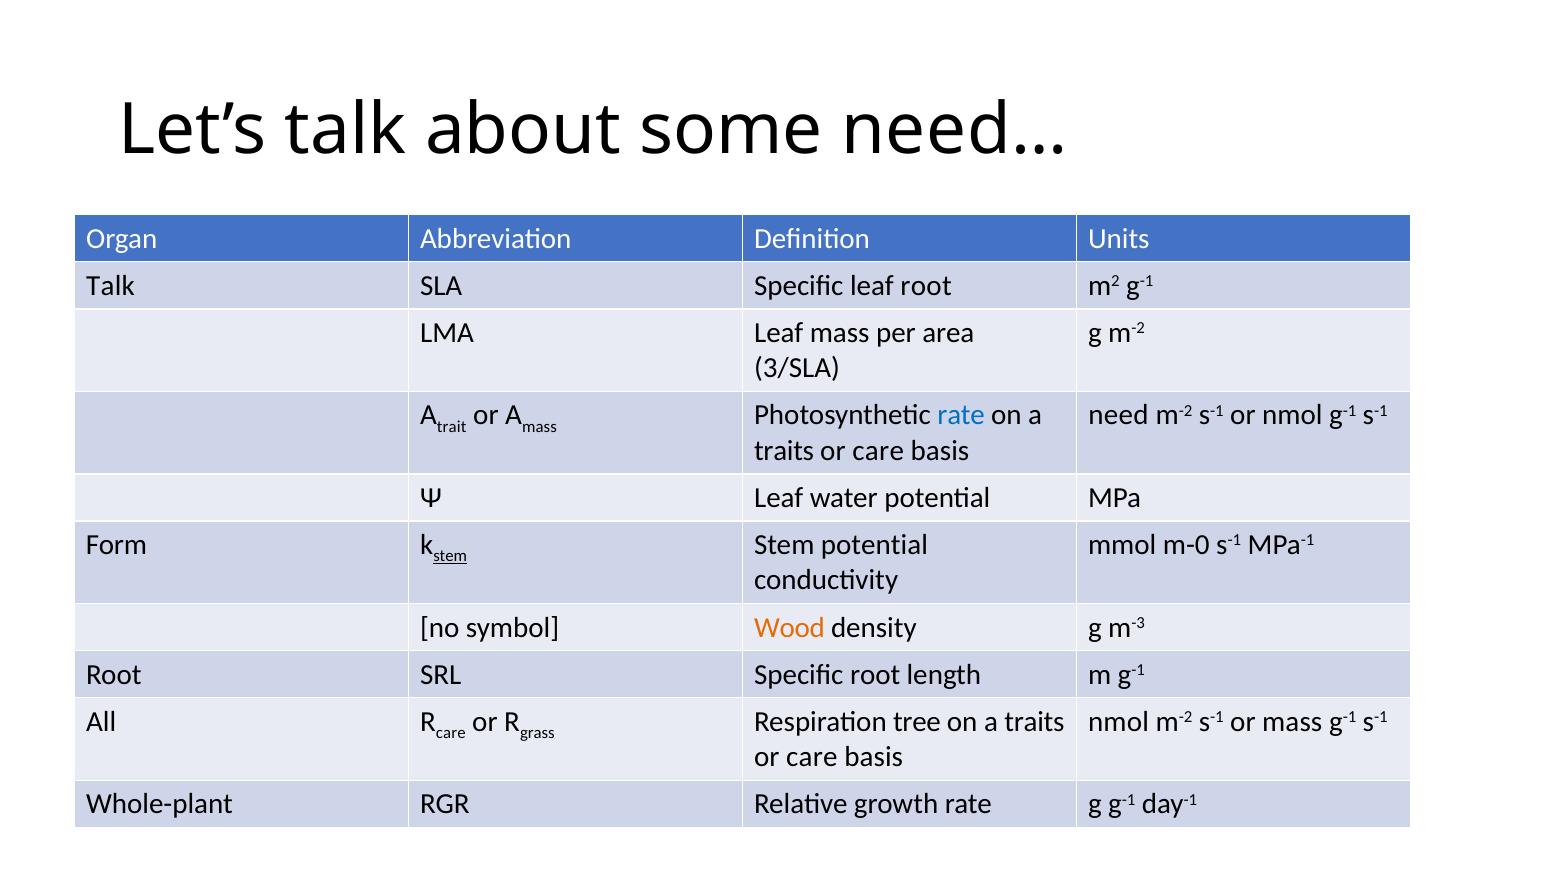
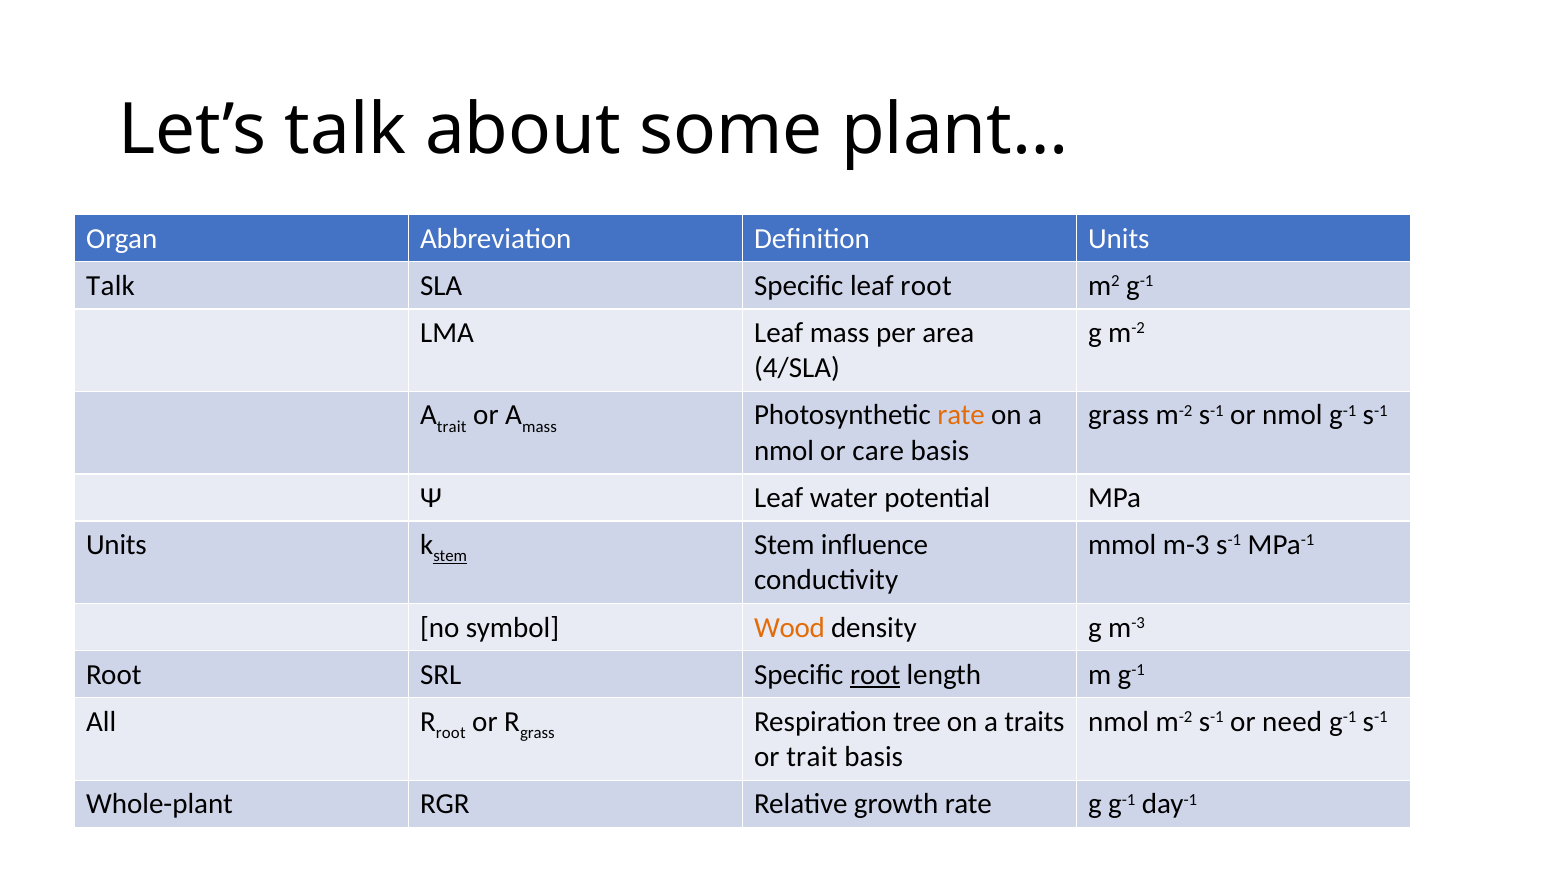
need…: need… -> plant…
3/SLA: 3/SLA -> 4/SLA
rate at (961, 415) colour: blue -> orange
need at (1118, 415): need -> grass
traits at (784, 451): traits -> nmol
Form at (116, 545): Form -> Units
Stem potential: potential -> influence
mmol m-0: m-0 -> m-3
root at (875, 675) underline: none -> present
care at (451, 733): care -> root
or mass: mass -> need
care at (812, 757): care -> trait
